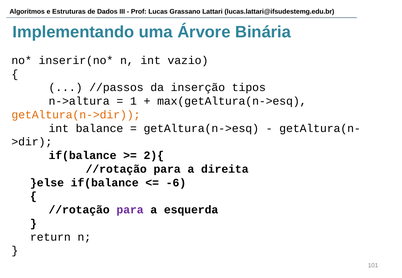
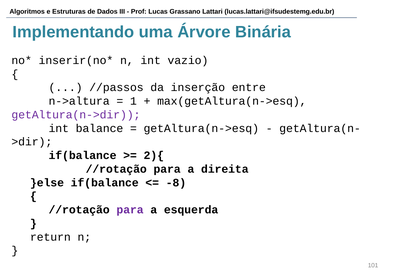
tipos: tipos -> entre
getAltura(n->dir colour: orange -> purple
-6: -6 -> -8
